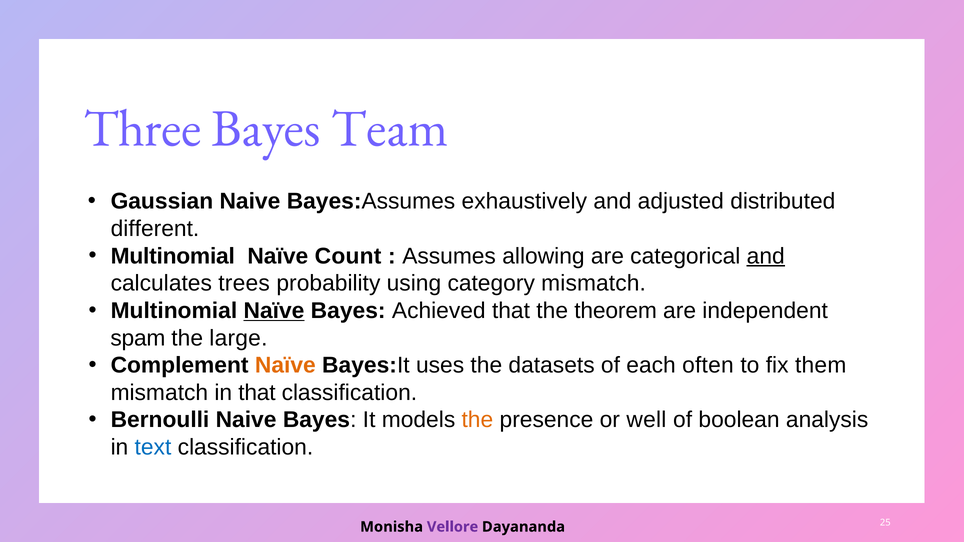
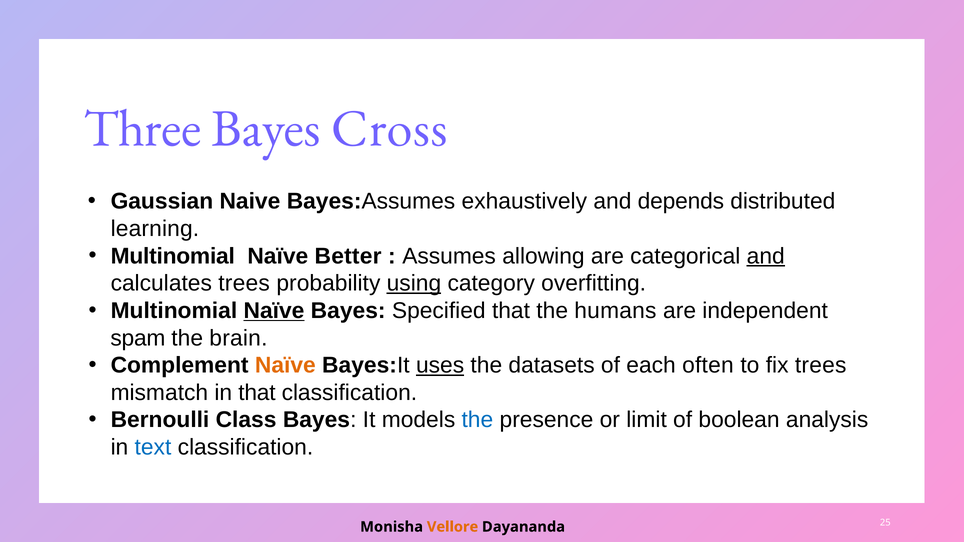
Team: Team -> Cross
adjusted: adjusted -> depends
different: different -> learning
Count: Count -> Better
using underline: none -> present
category mismatch: mismatch -> overfitting
Achieved: Achieved -> Specified
theorem: theorem -> humans
large: large -> brain
uses underline: none -> present
fix them: them -> trees
Bernoulli Naive: Naive -> Class
the at (477, 420) colour: orange -> blue
well: well -> limit
Vellore colour: purple -> orange
